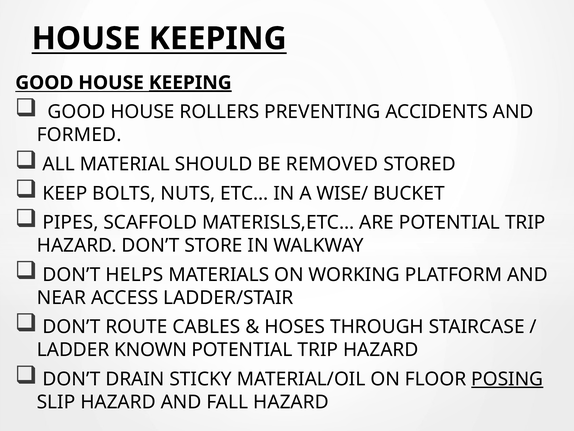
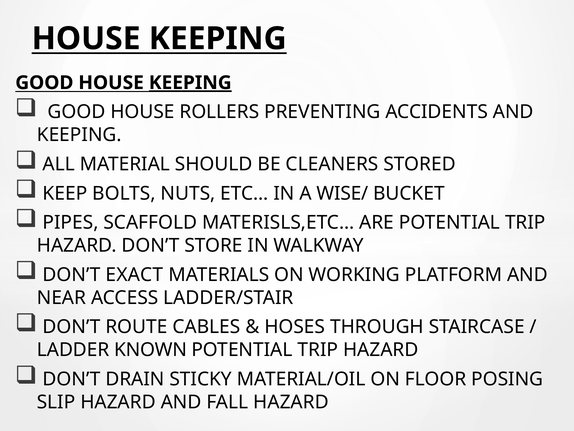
FORMED at (79, 135): FORMED -> KEEPING
REMOVED: REMOVED -> CLEANERS
HELPS: HELPS -> EXACT
POSING underline: present -> none
